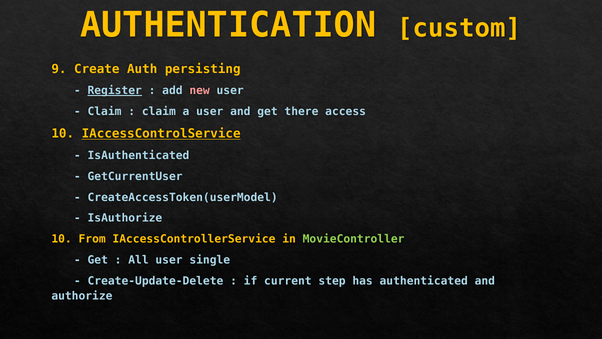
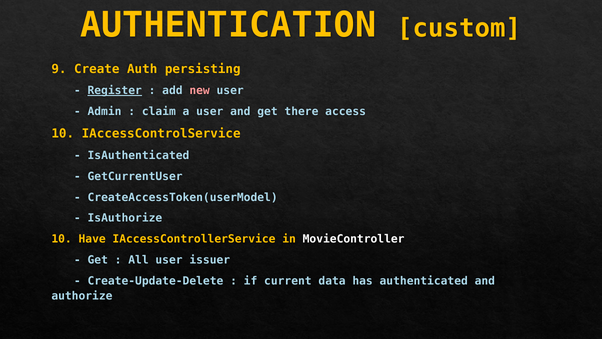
Claim at (105, 111): Claim -> Admin
IAccessControlService underline: present -> none
From: From -> Have
MovieController colour: light green -> white
single: single -> issuer
step: step -> data
